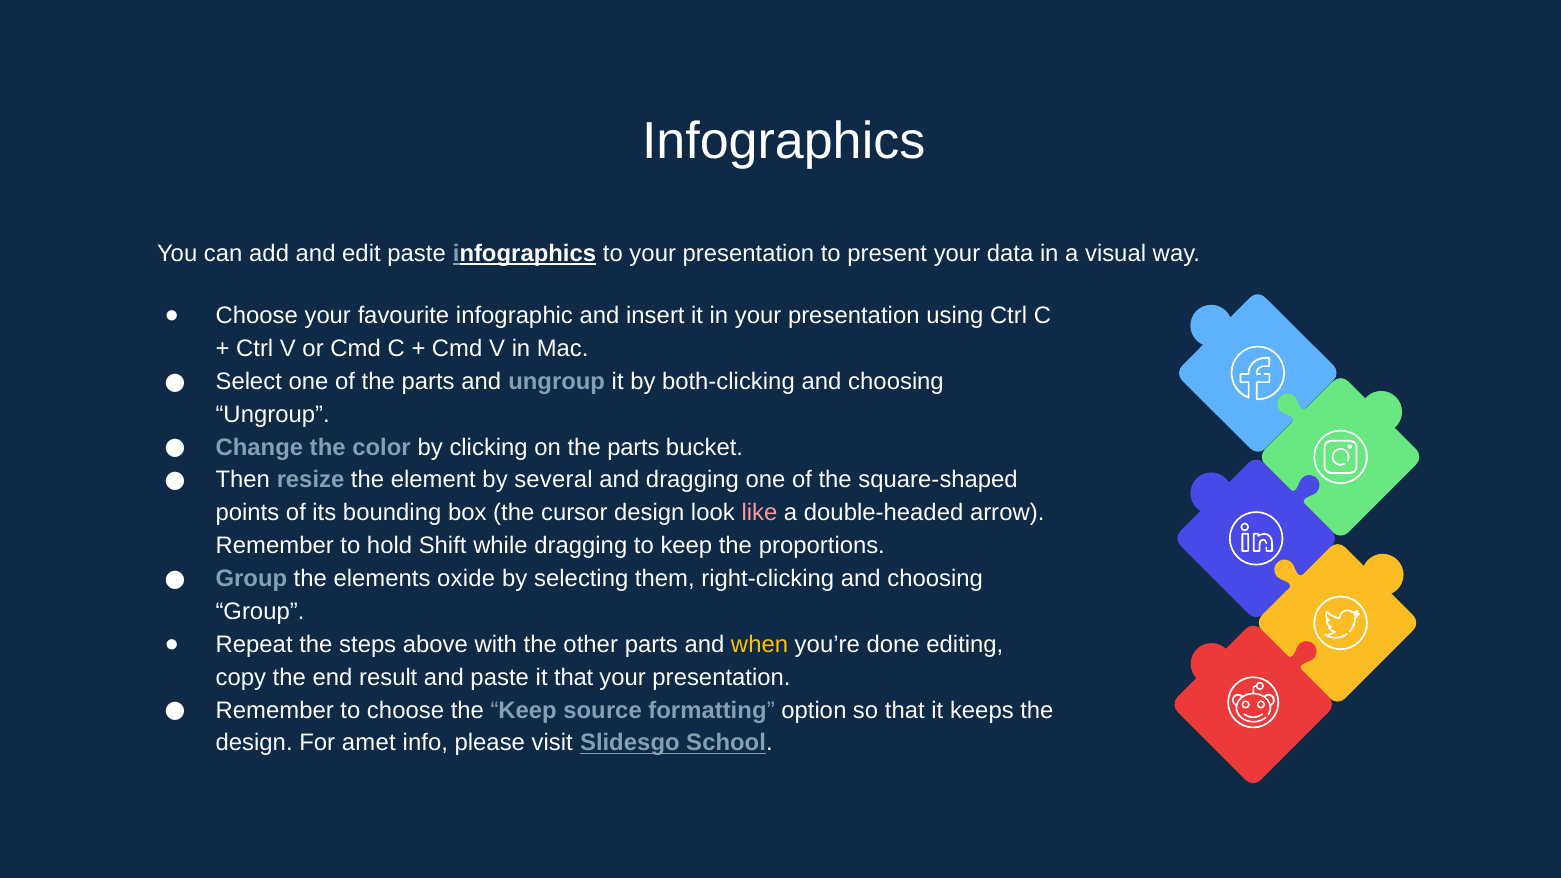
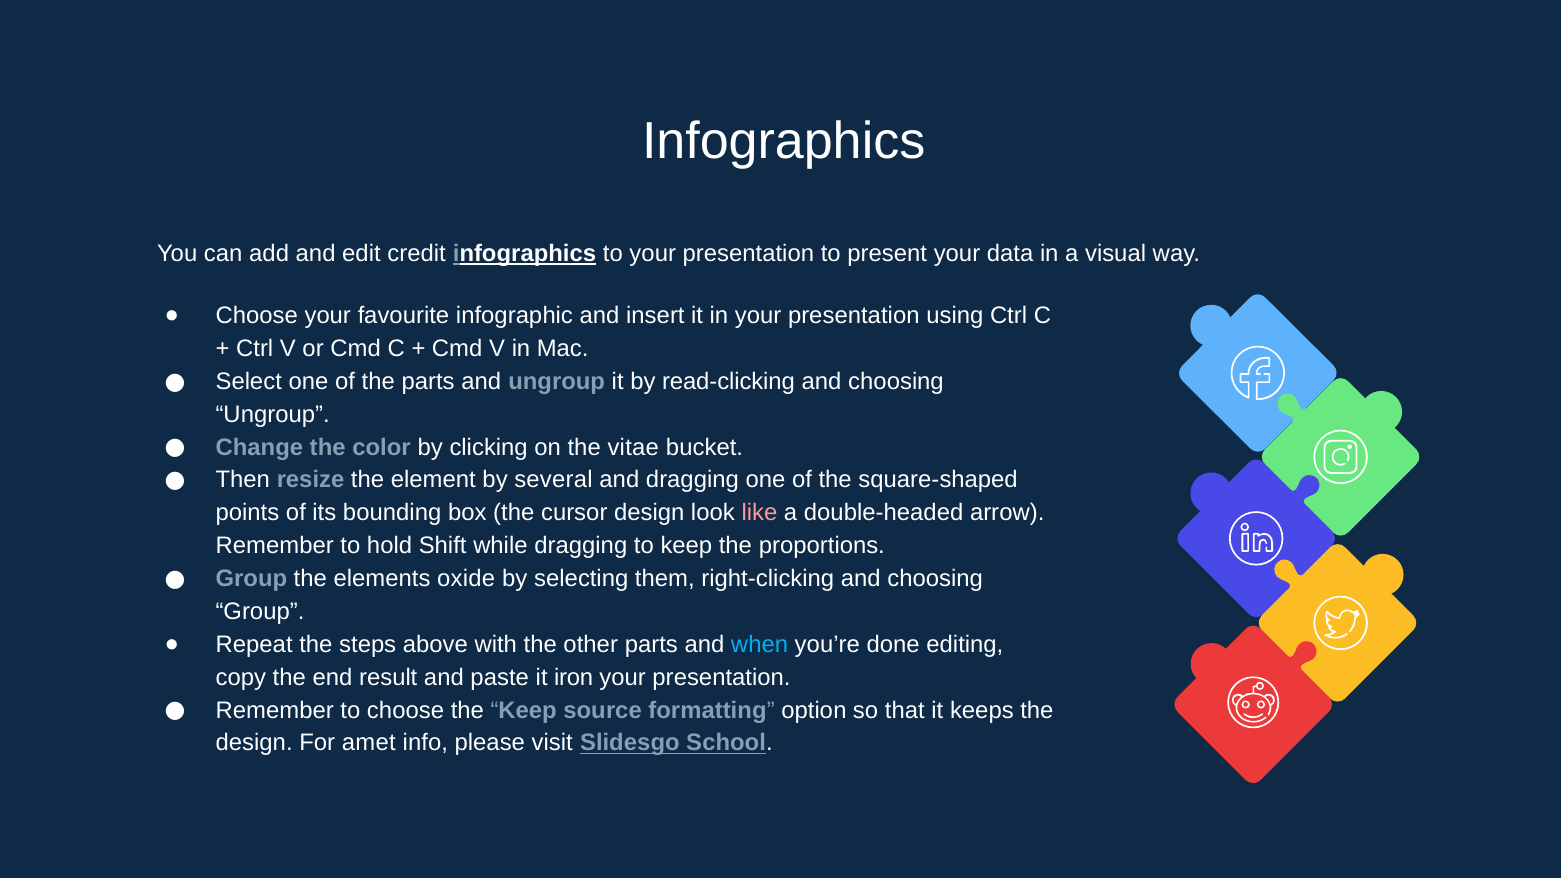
edit paste: paste -> credit
both-clicking: both-clicking -> read-clicking
on the parts: parts -> vitae
when colour: yellow -> light blue
it that: that -> iron
